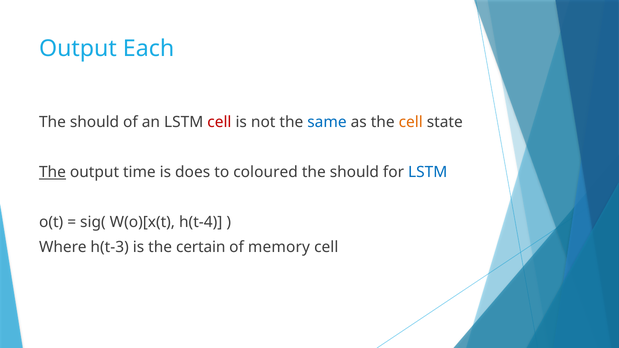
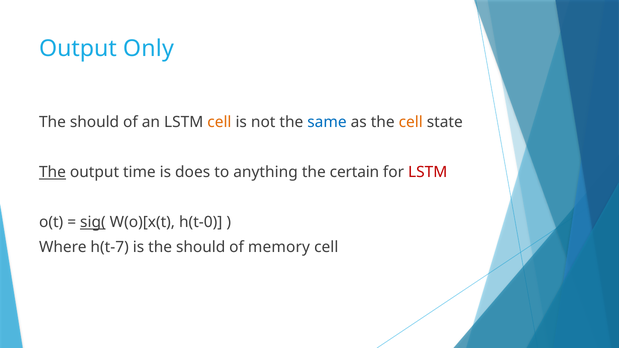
Each: Each -> Only
cell at (219, 122) colour: red -> orange
coloured: coloured -> anything
should at (354, 172): should -> certain
LSTM at (428, 172) colour: blue -> red
sig( underline: none -> present
h(t-4: h(t-4 -> h(t-0
h(t-3: h(t-3 -> h(t-7
is the certain: certain -> should
